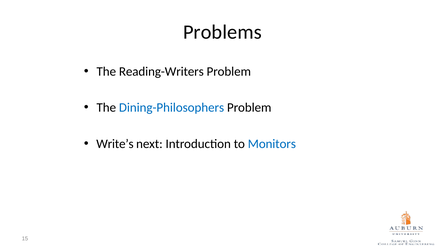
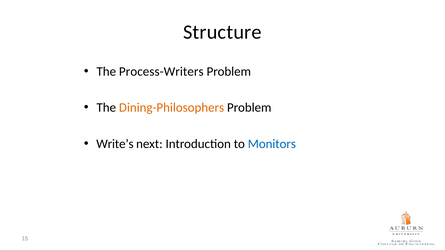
Problems: Problems -> Structure
Reading-Writers: Reading-Writers -> Process-Writers
Dining-Philosophers colour: blue -> orange
